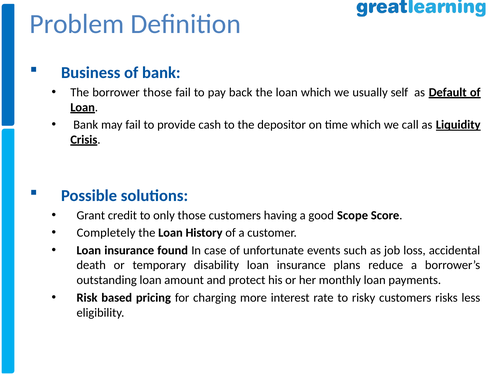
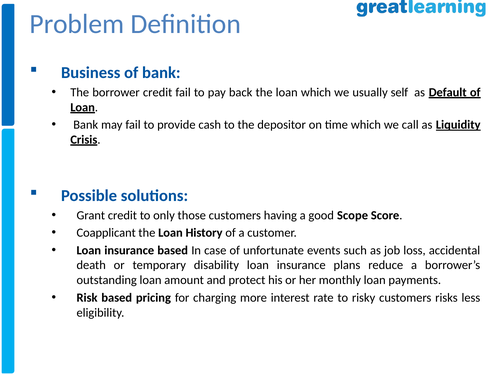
borrower those: those -> credit
Completely: Completely -> Coapplicant
insurance found: found -> based
